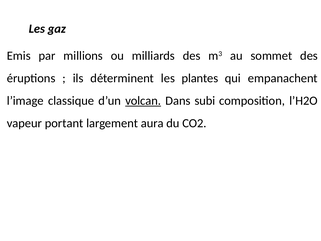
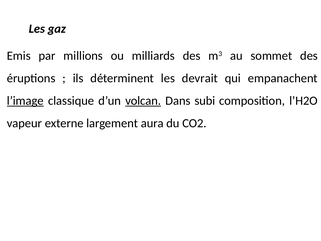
plantes: plantes -> devrait
l’image underline: none -> present
portant: portant -> externe
